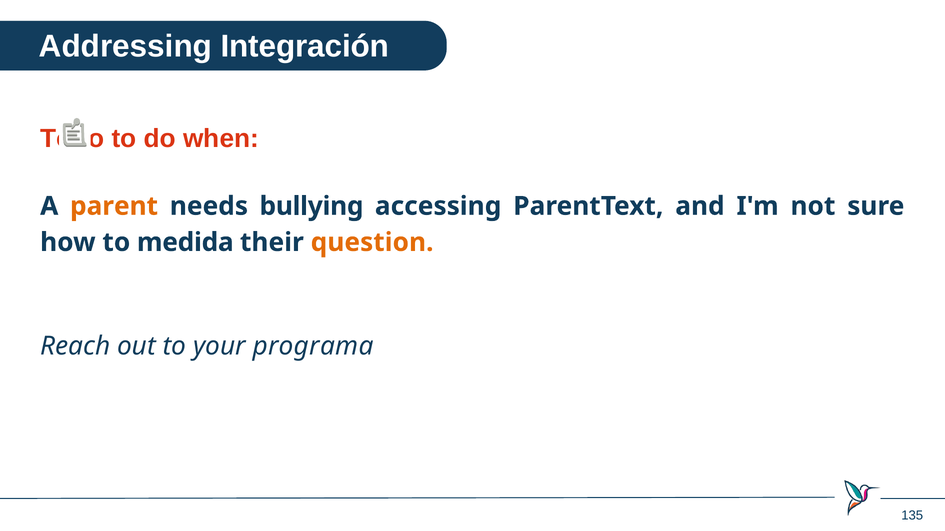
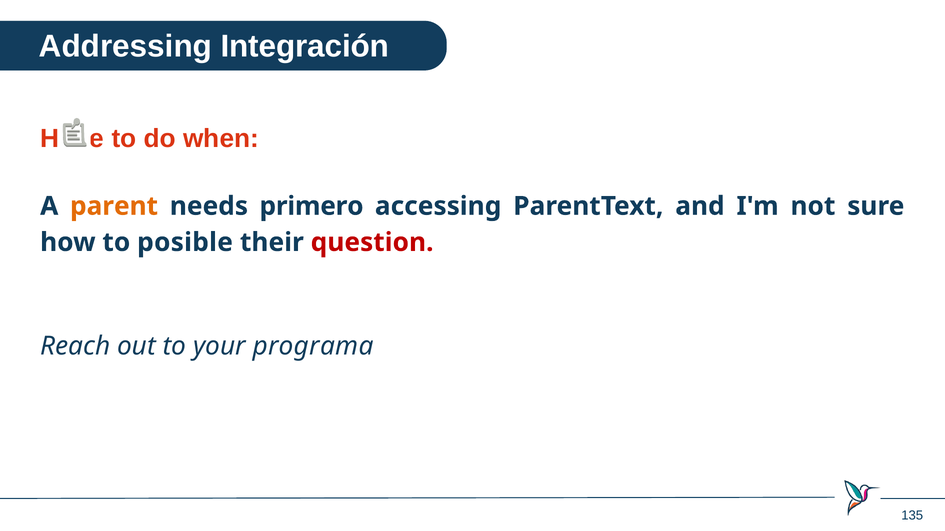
Todo: Todo -> Hace
bullying: bullying -> primero
medida: medida -> posible
question colour: orange -> red
